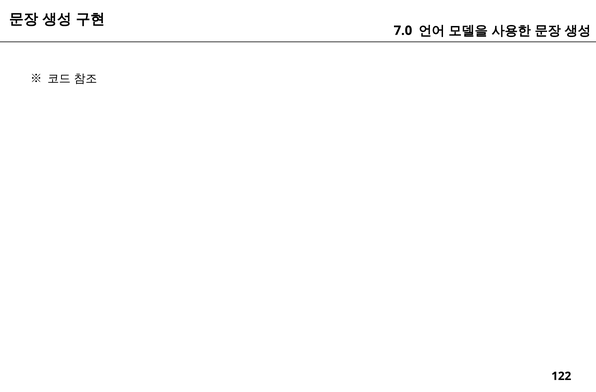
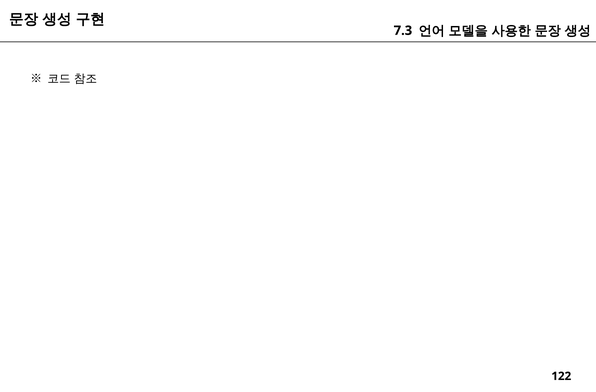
7.0: 7.0 -> 7.3
